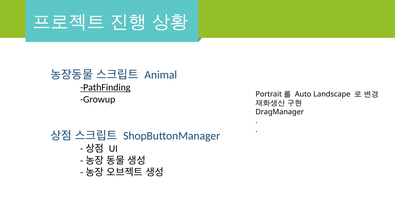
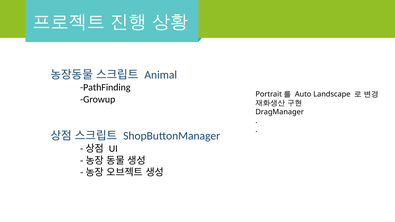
PathFinding underline: present -> none
